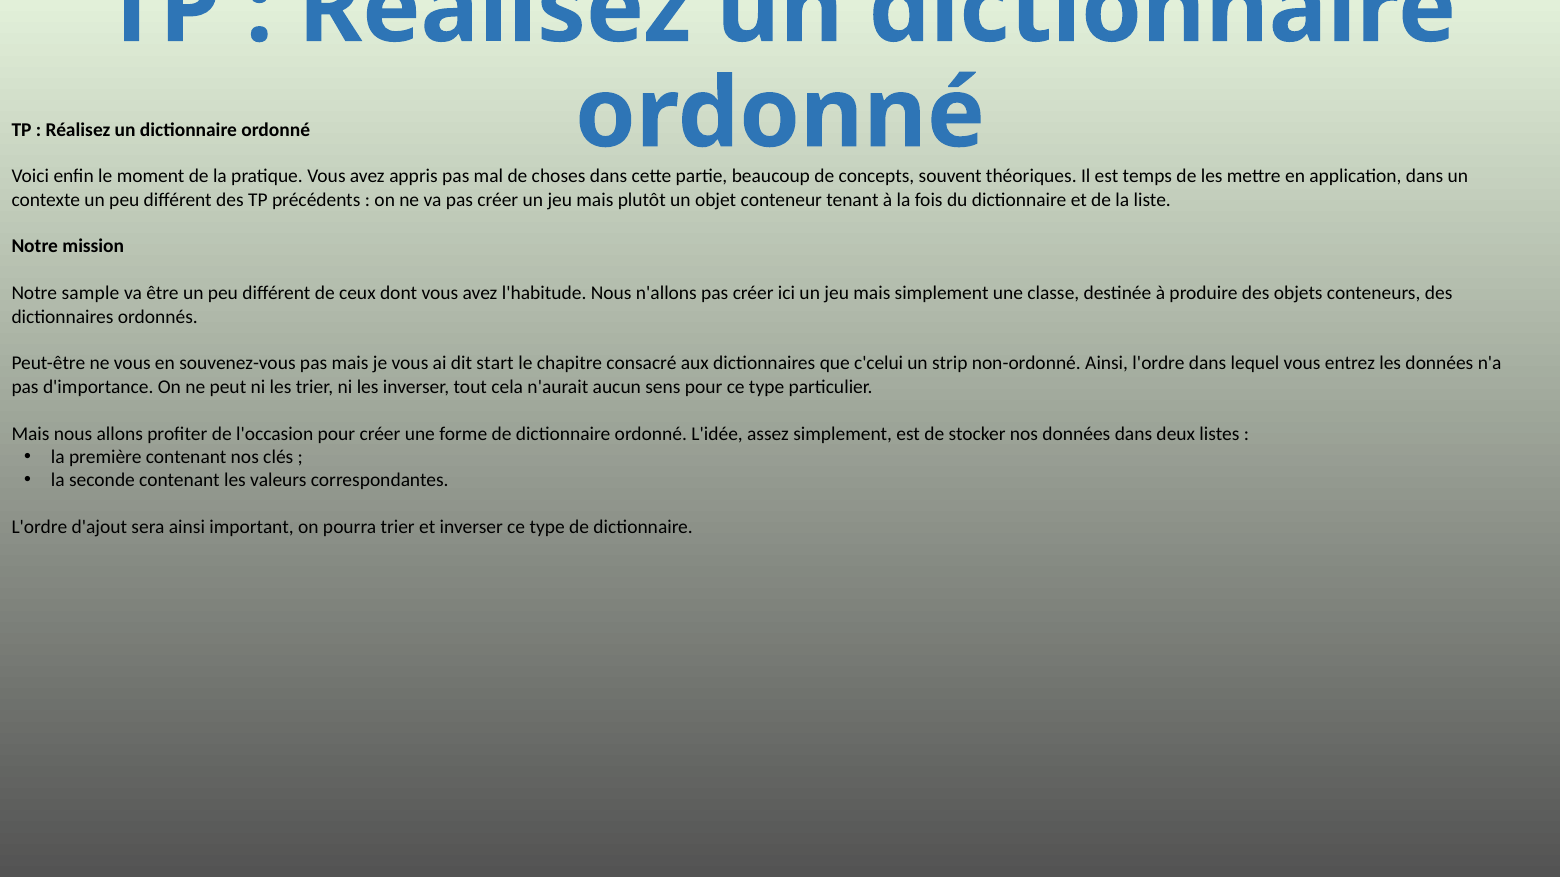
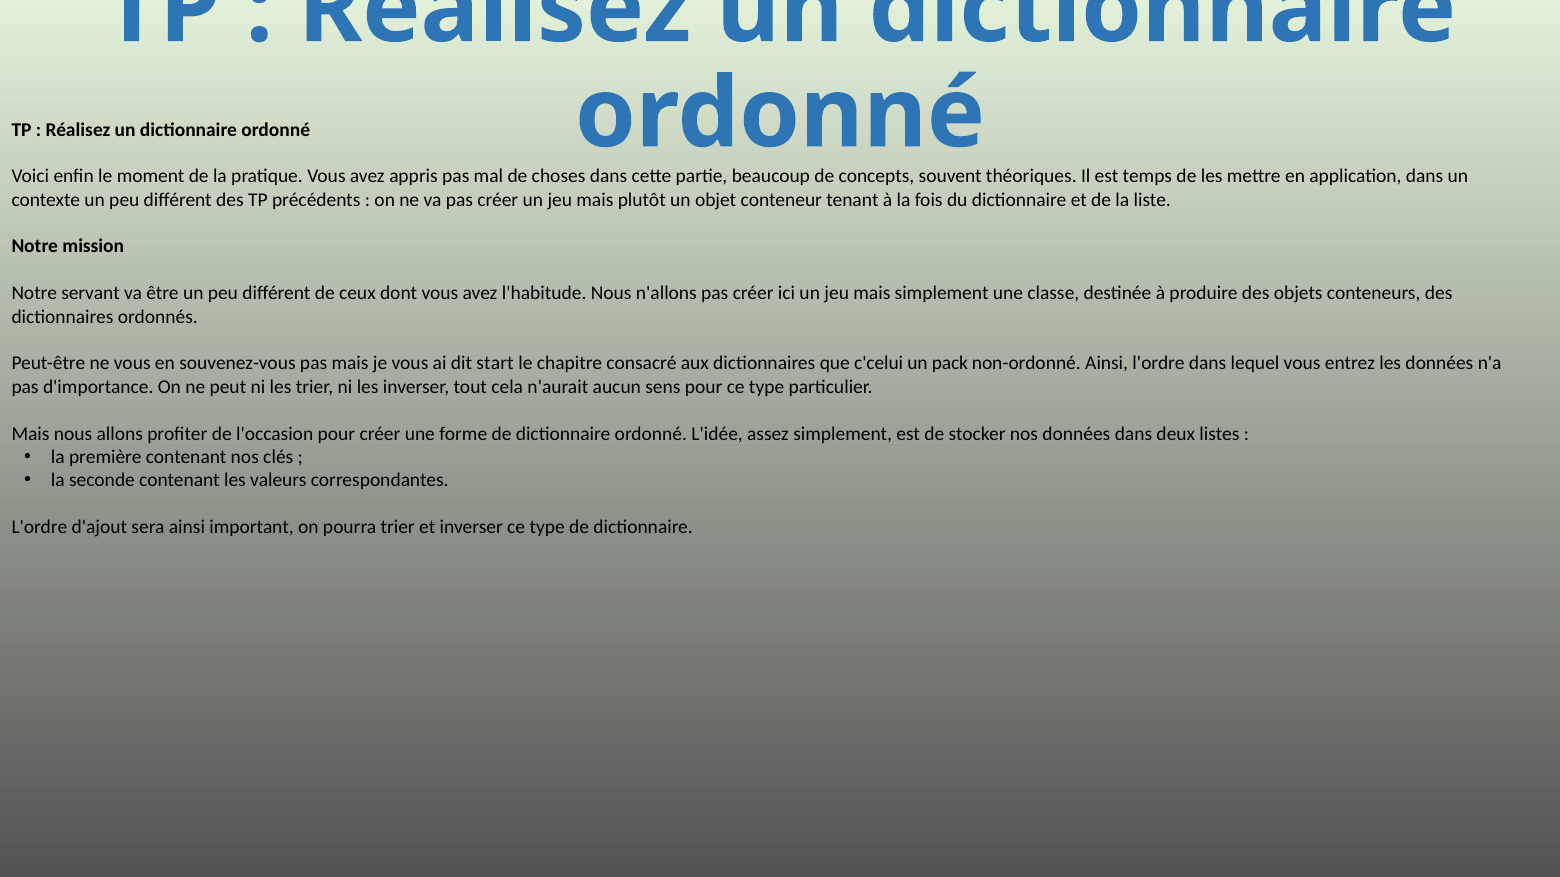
sample: sample -> servant
strip: strip -> pack
